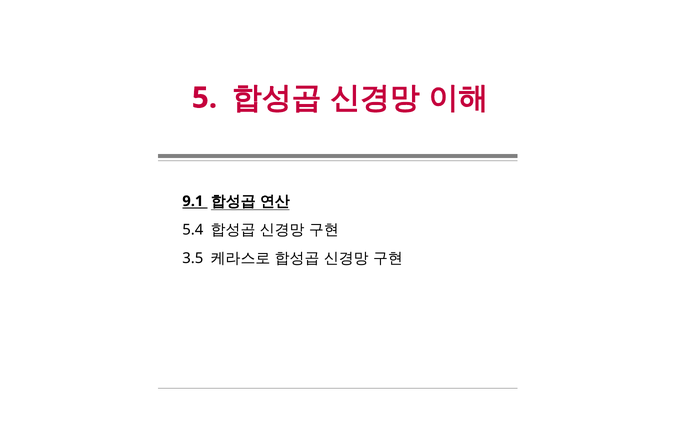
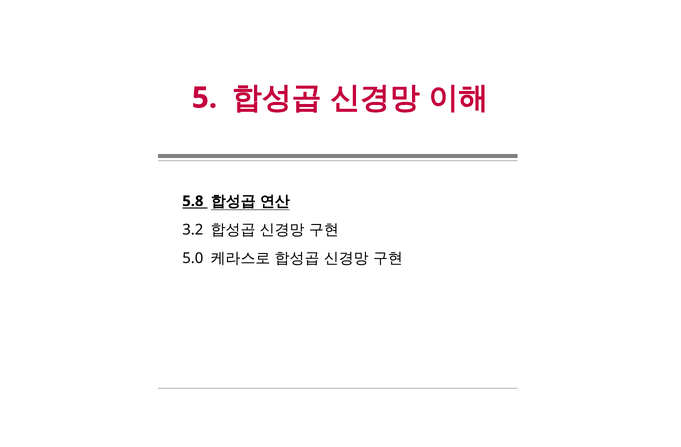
9.1: 9.1 -> 5.8
5.4: 5.4 -> 3.2
3.5: 3.5 -> 5.0
